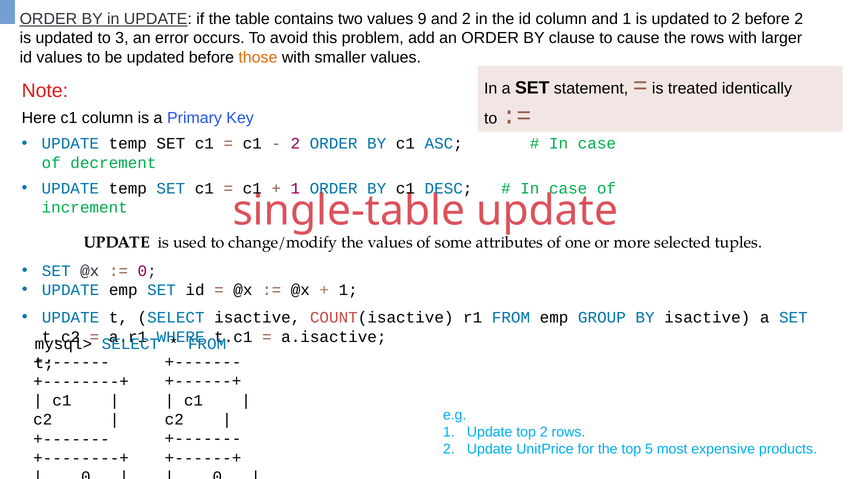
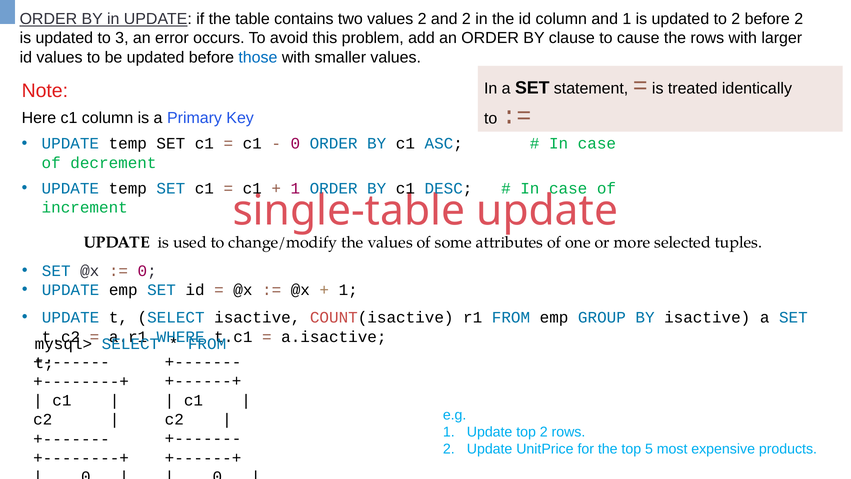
values 9: 9 -> 2
those colour: orange -> blue
2 at (295, 144): 2 -> 0
